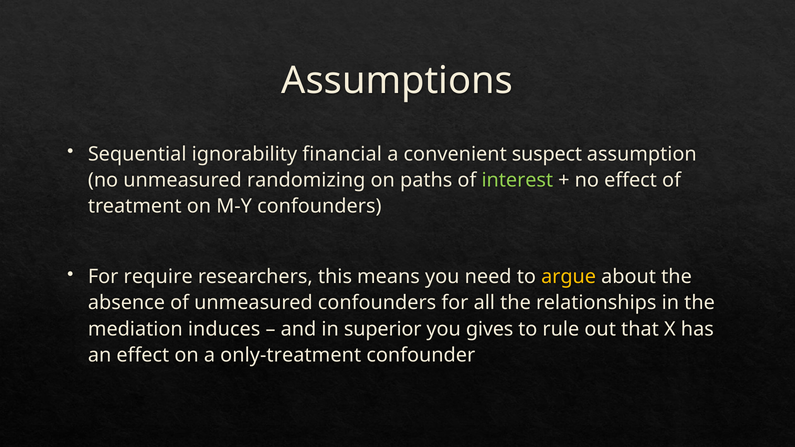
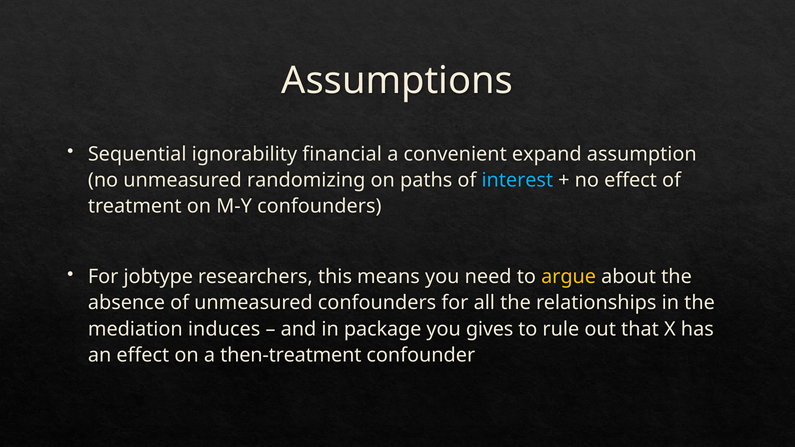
suspect: suspect -> expand
interest colour: light green -> light blue
require: require -> jobtype
superior: superior -> package
only-treatment: only-treatment -> then-treatment
